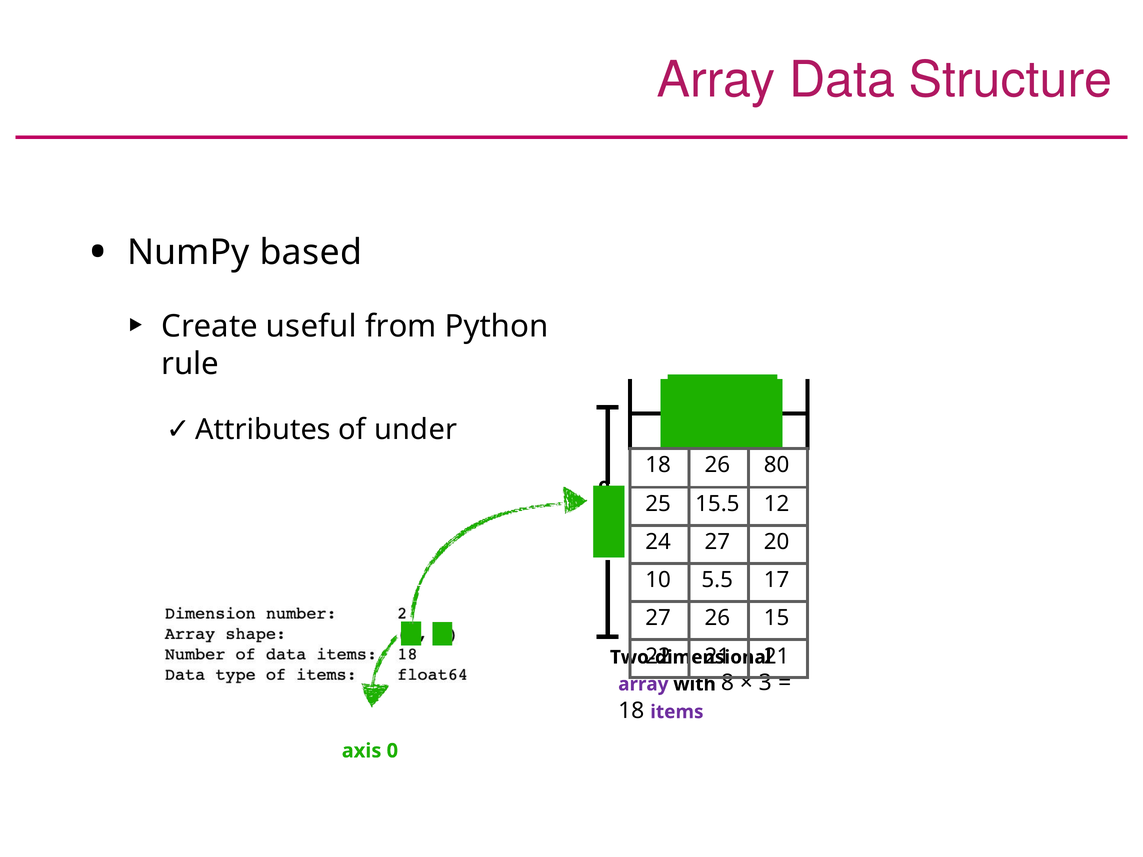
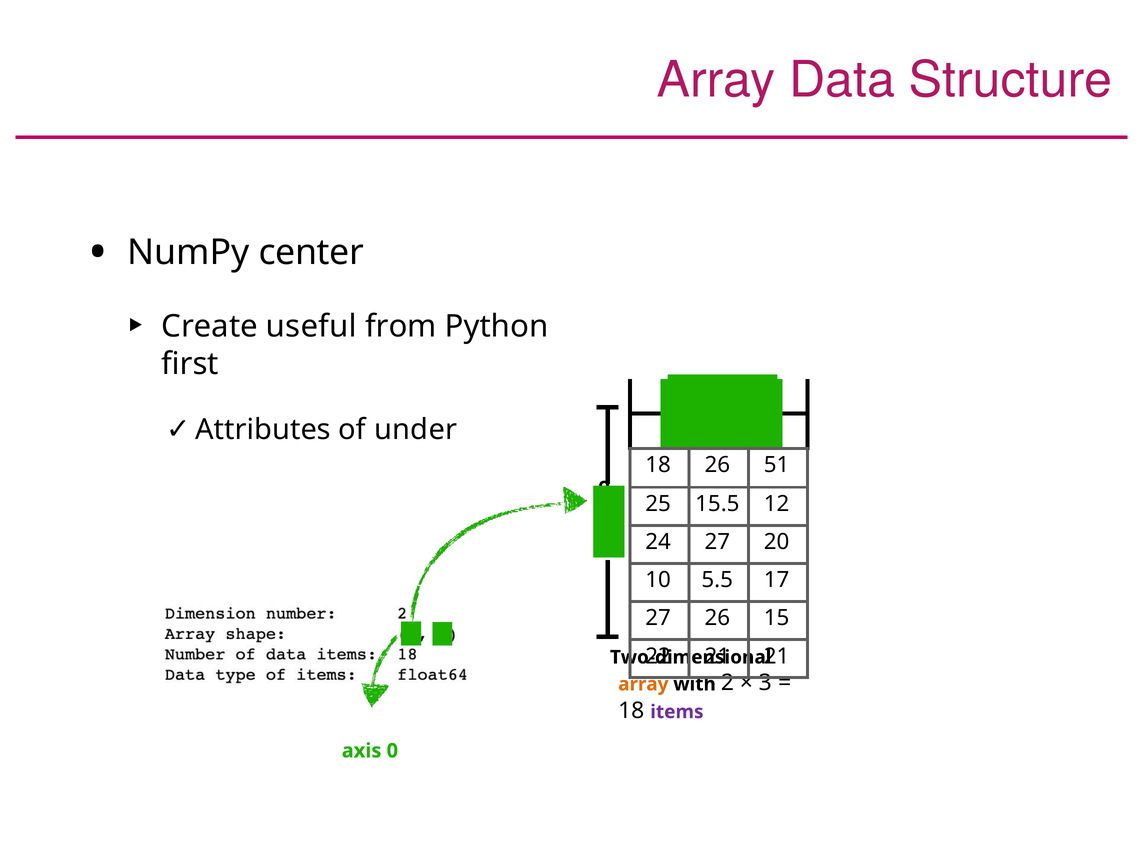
based: based -> center
rule: rule -> first
80: 80 -> 51
array at (643, 684) colour: purple -> orange
8: 8 -> 2
